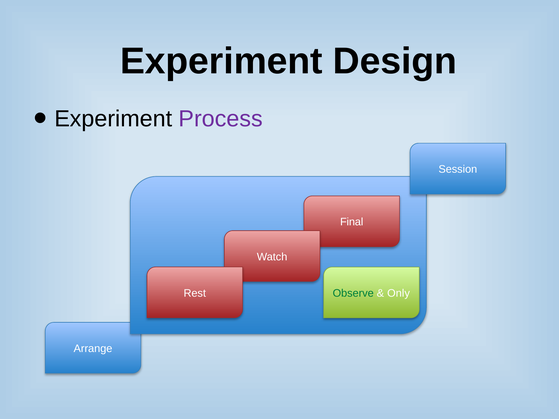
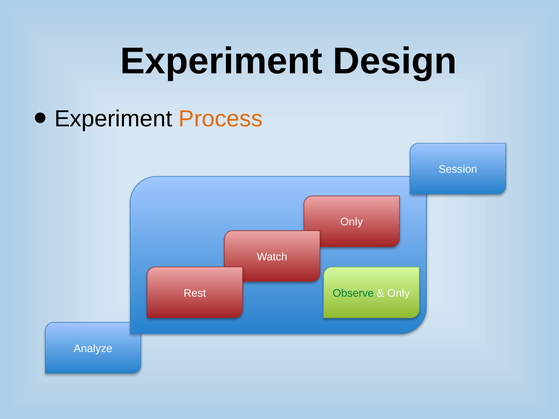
Process colour: purple -> orange
Final at (352, 222): Final -> Only
Arrange: Arrange -> Analyze
